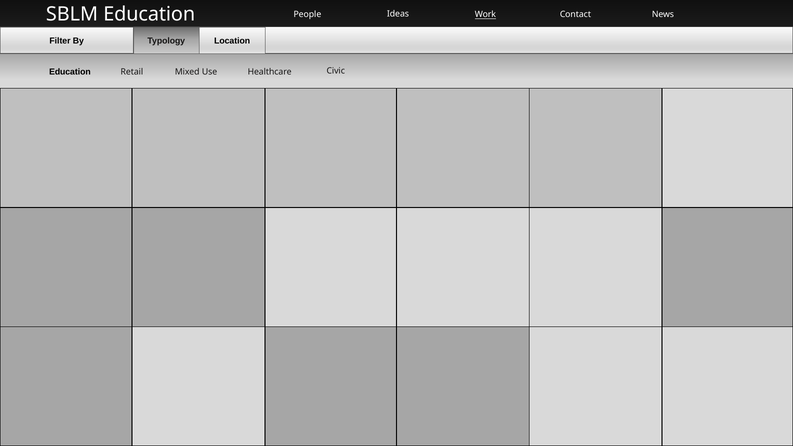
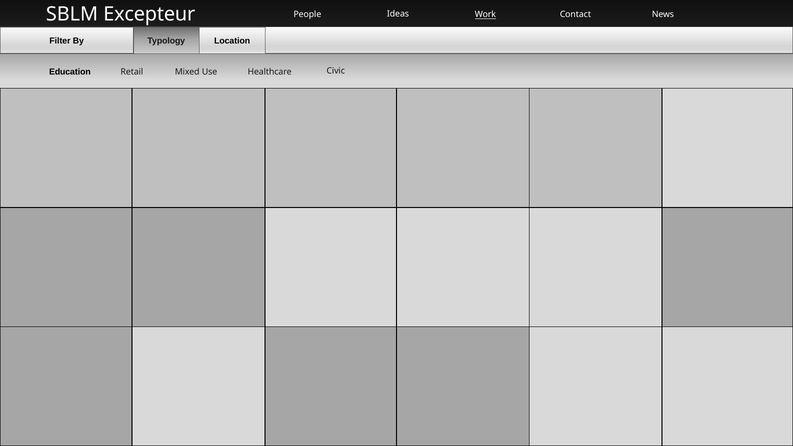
SBLM Education: Education -> Excepteur
